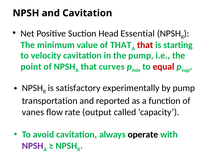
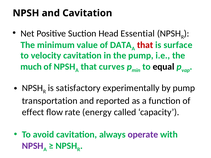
of THAT: THAT -> DATA
starting: starting -> surface
point: point -> much
equal colour: red -> black
vanes: vanes -> effect
output: output -> energy
operate colour: black -> purple
